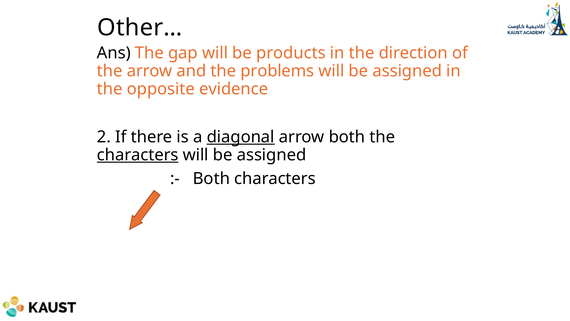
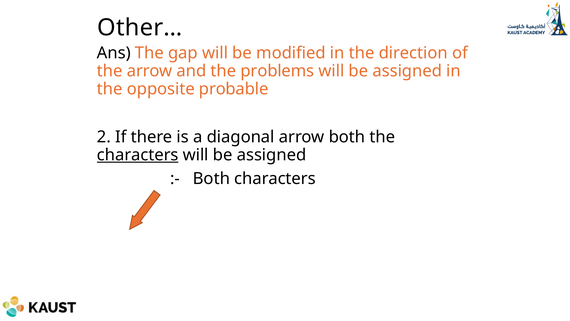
products: products -> modified
evidence: evidence -> probable
diagonal underline: present -> none
